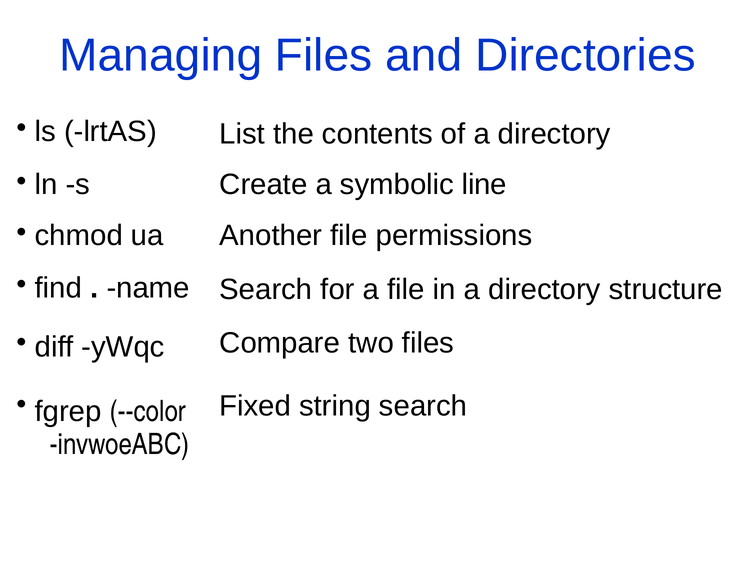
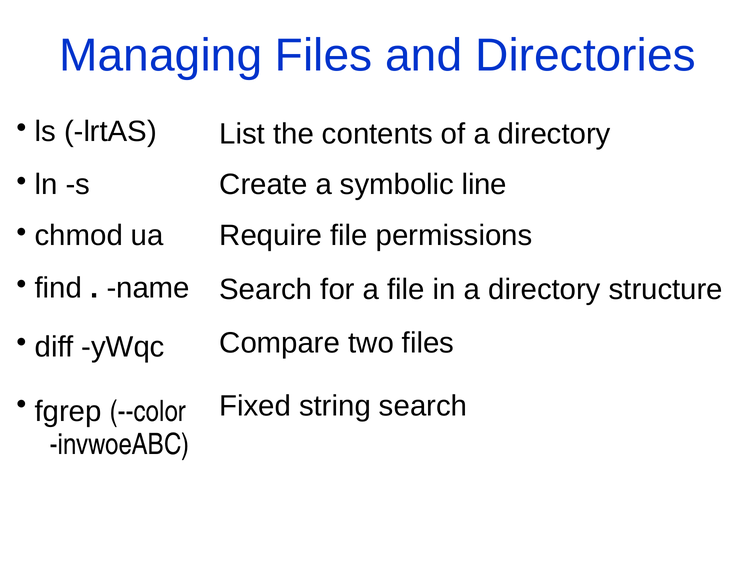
Another: Another -> Require
